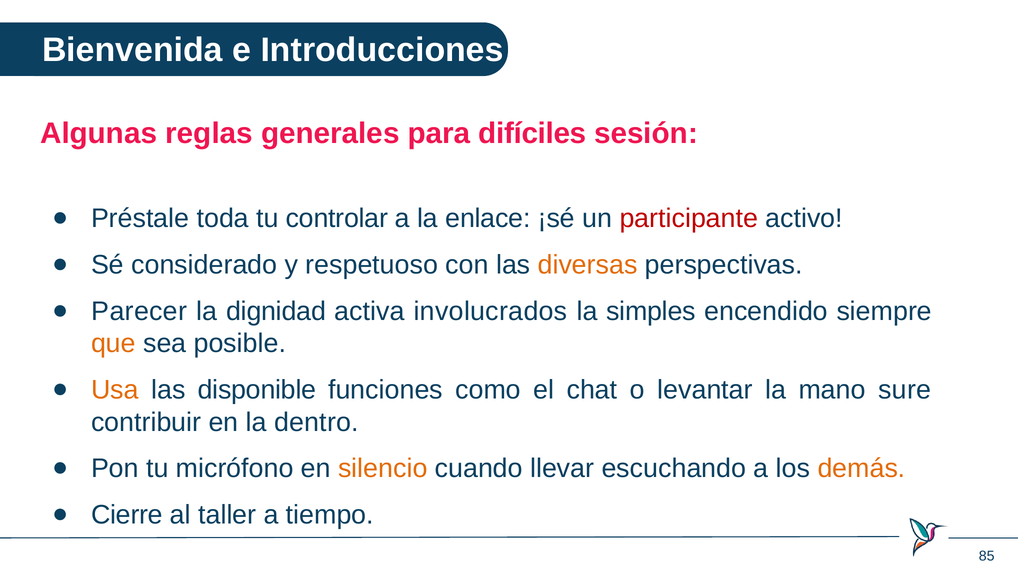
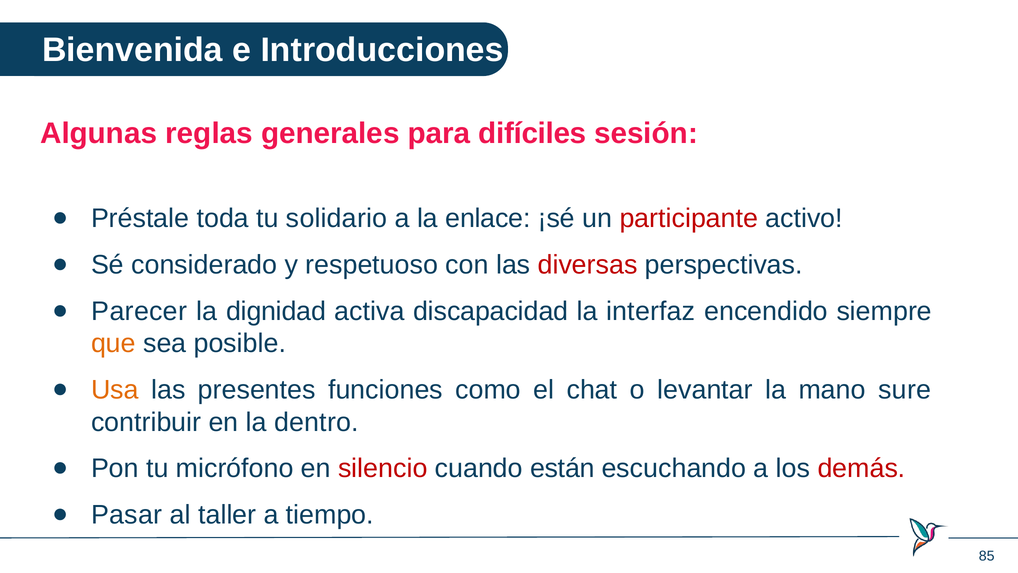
controlar: controlar -> solidario
diversas colour: orange -> red
involucrados: involucrados -> discapacidad
simples: simples -> interfaz
disponible: disponible -> presentes
silencio colour: orange -> red
llevar: llevar -> están
demás colour: orange -> red
Cierre: Cierre -> Pasar
